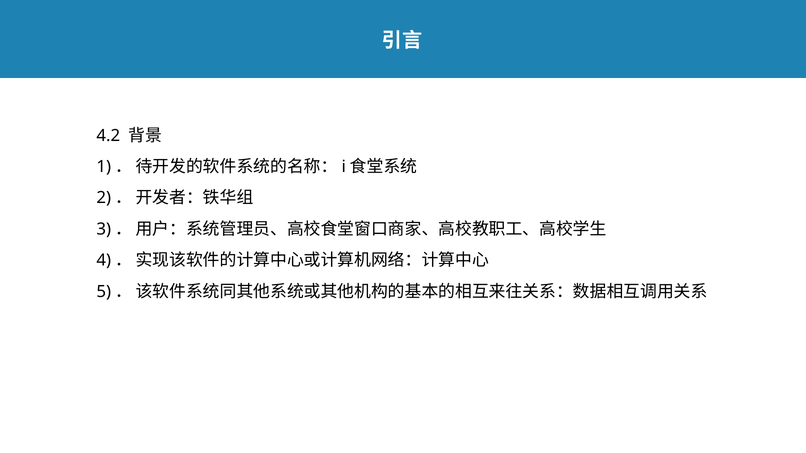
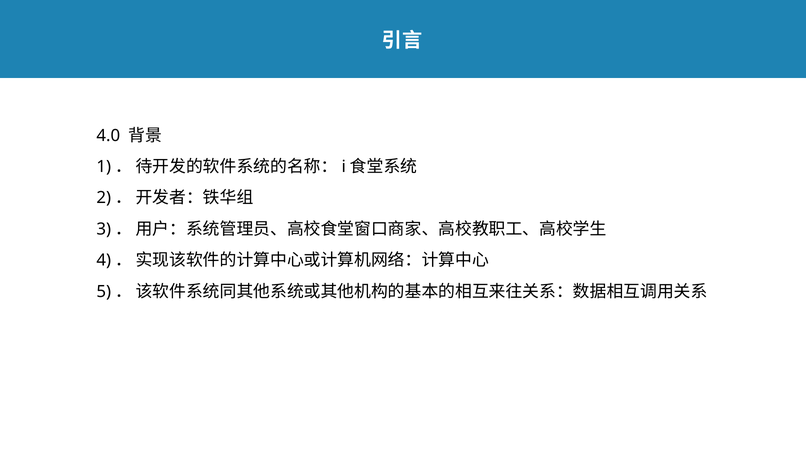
4.2: 4.2 -> 4.0
